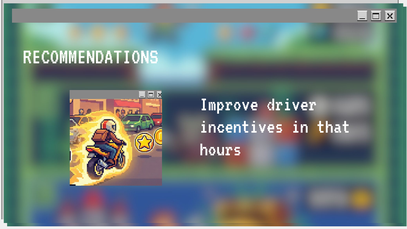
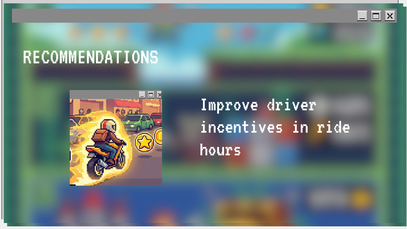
that: that -> ride
